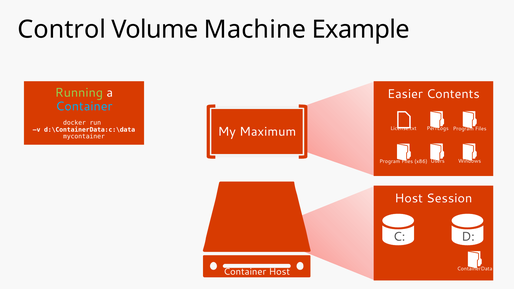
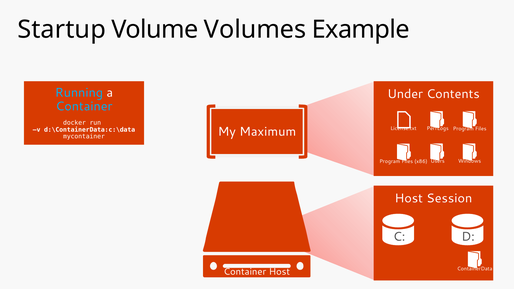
Control: Control -> Startup
Machine: Machine -> Volumes
Running colour: light green -> light blue
Easier: Easier -> Under
